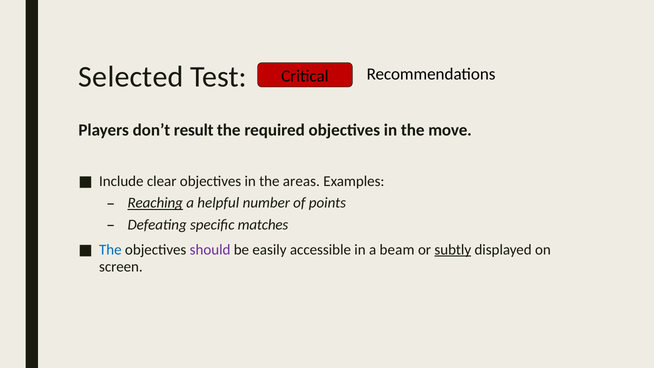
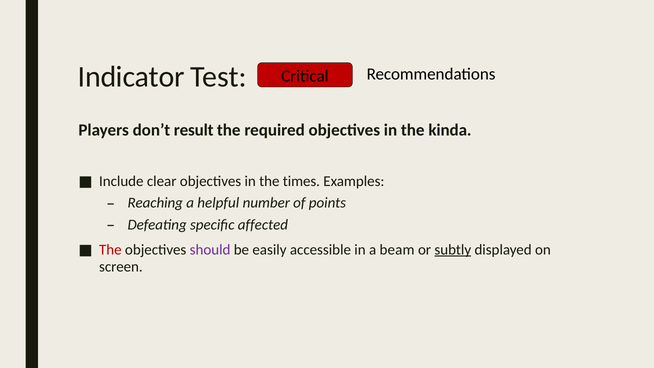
Selected: Selected -> Indicator
move: move -> kinda
areas: areas -> times
Reaching underline: present -> none
matches: matches -> affected
The at (110, 250) colour: blue -> red
